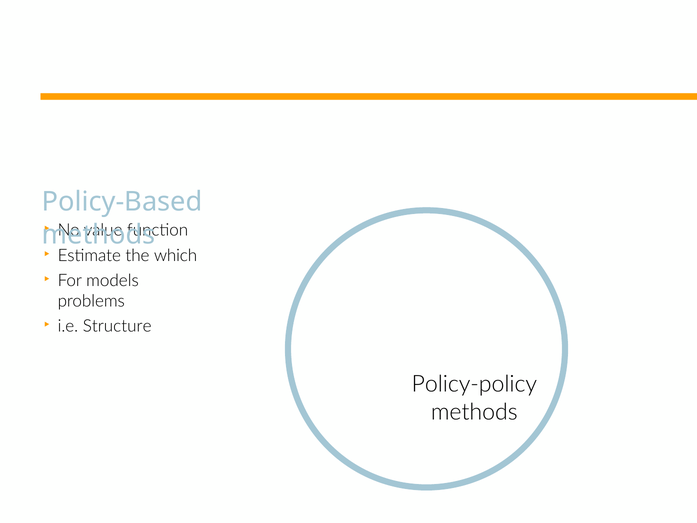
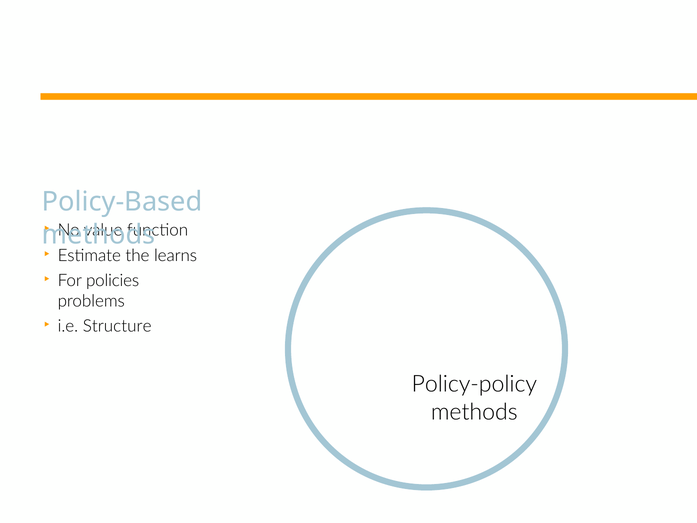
which: which -> learns
models: models -> policies
